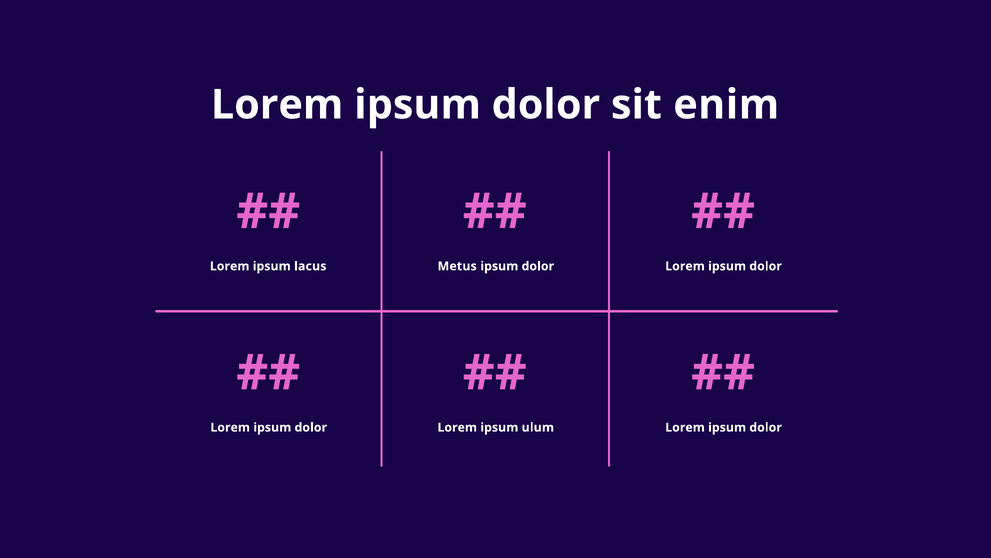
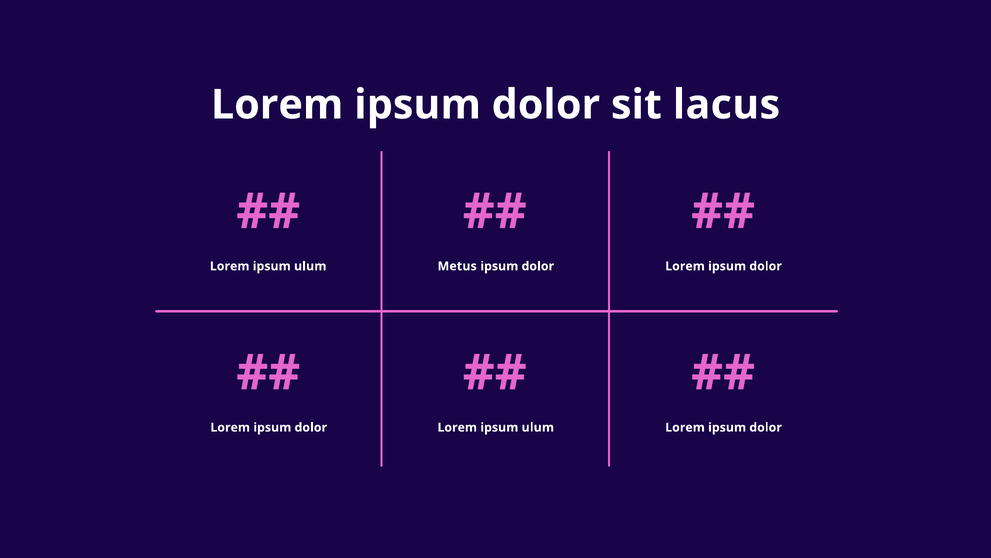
enim: enim -> lacus
lacus at (310, 266): lacus -> ulum
